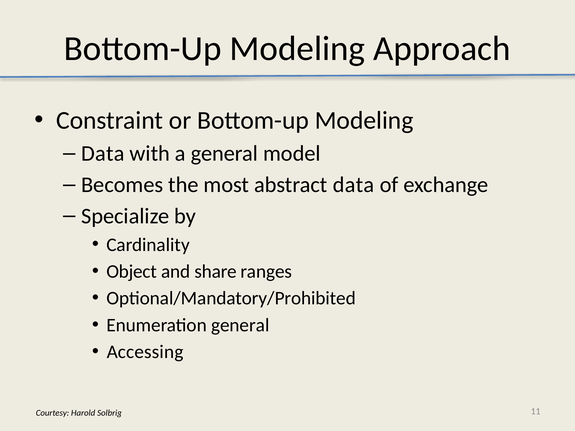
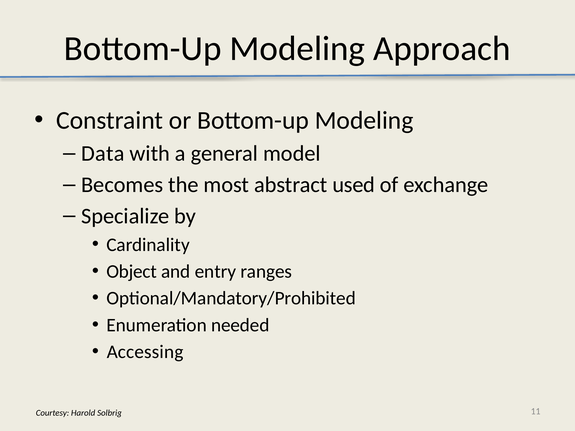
abstract data: data -> used
share: share -> entry
Enumeration general: general -> needed
